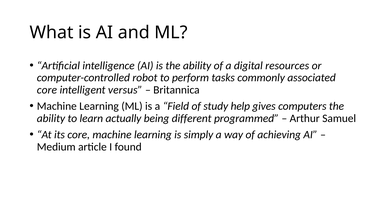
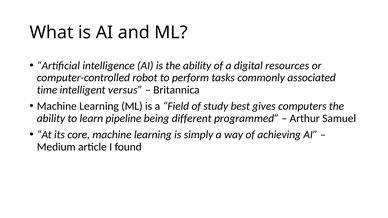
core at (47, 90): core -> time
help: help -> best
actually: actually -> pipeline
